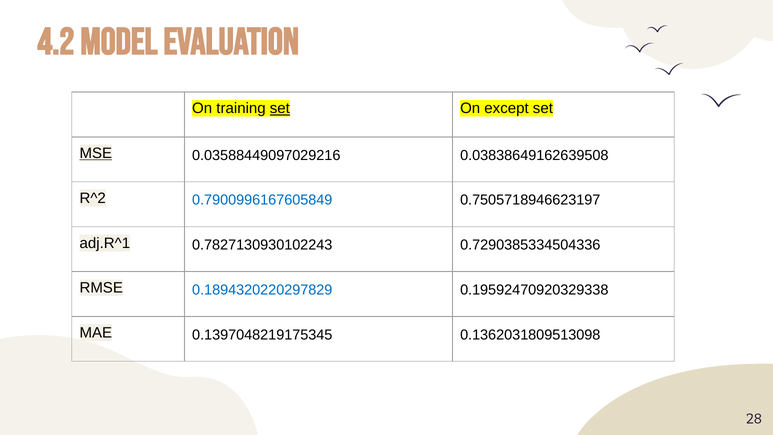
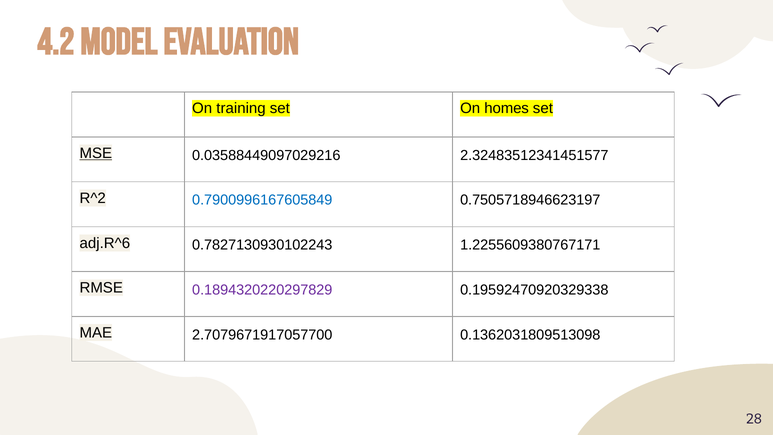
set at (280, 108) underline: present -> none
except: except -> homes
0.03838649162639508: 0.03838649162639508 -> 2.32483512341451577
adj.R^1: adj.R^1 -> adj.R^6
0.7290385334504336: 0.7290385334504336 -> 1.2255609380767171
0.1894320220297829 colour: blue -> purple
0.1397048219175345: 0.1397048219175345 -> 2.7079671917057700
